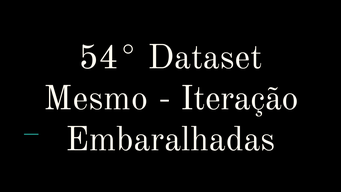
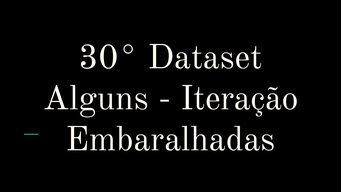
54°: 54° -> 30°
Mesmo: Mesmo -> Alguns
